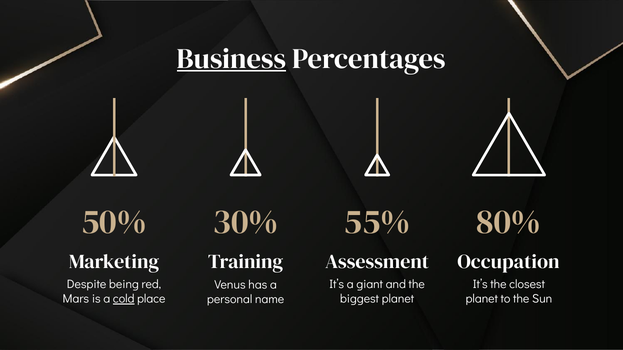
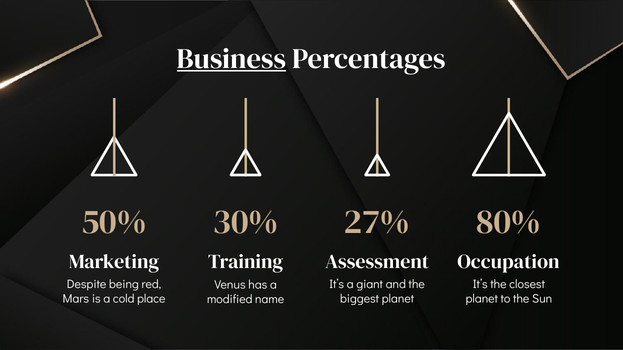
55%: 55% -> 27%
cold underline: present -> none
personal: personal -> modified
